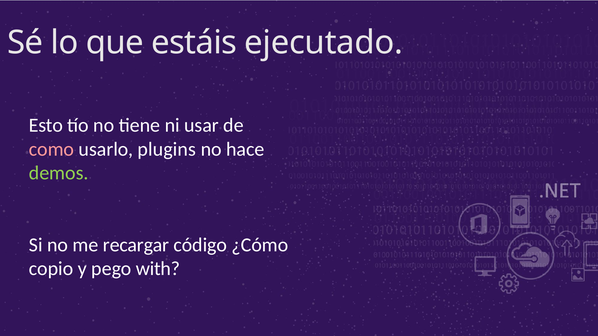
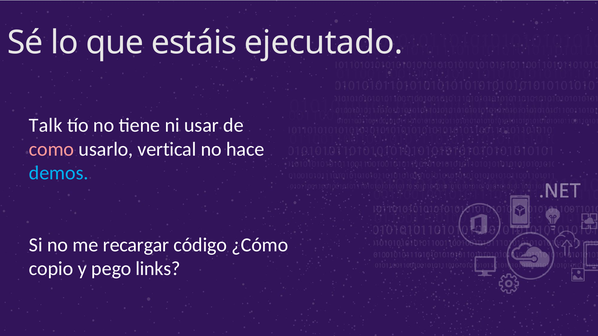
Esto: Esto -> Talk
plugins: plugins -> vertical
demos colour: light green -> light blue
with: with -> links
